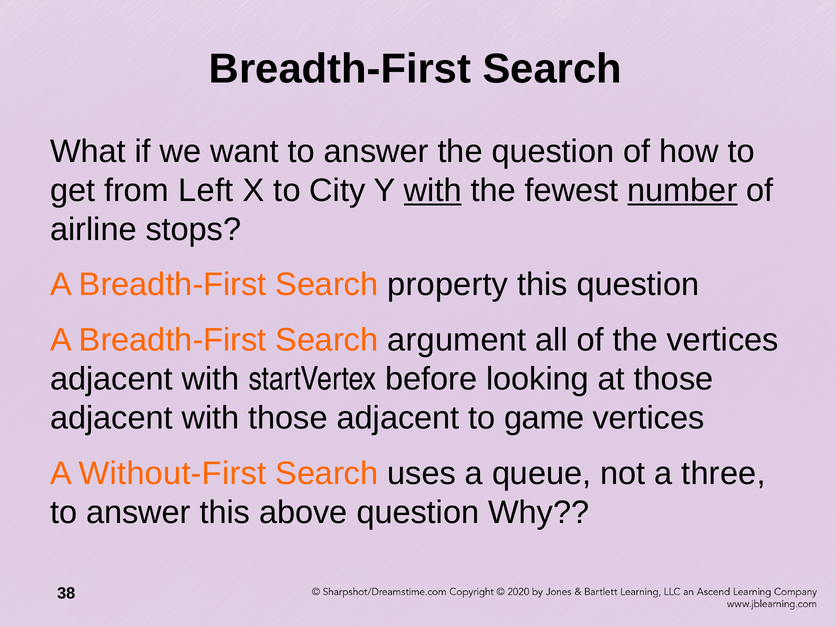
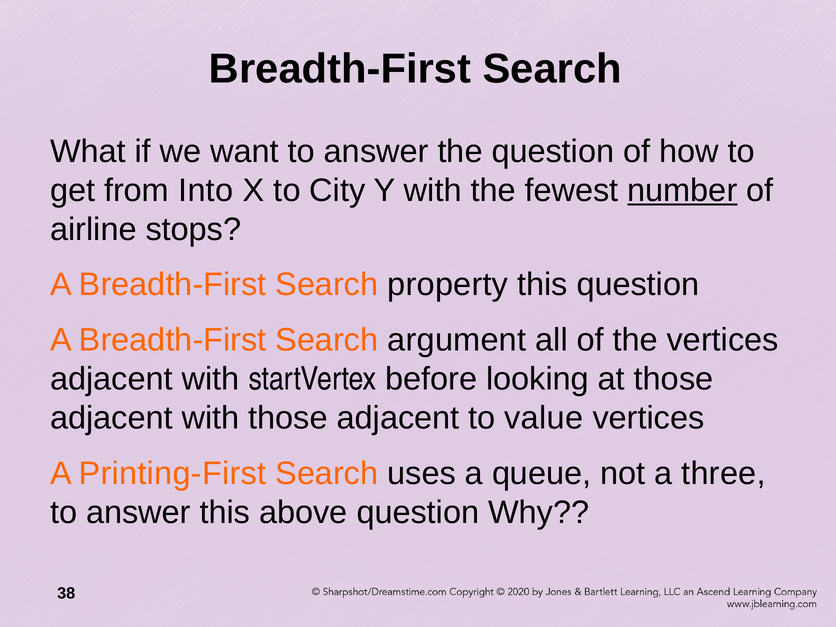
Left: Left -> Into
with at (433, 190) underline: present -> none
game: game -> value
Without-First: Without-First -> Printing-First
